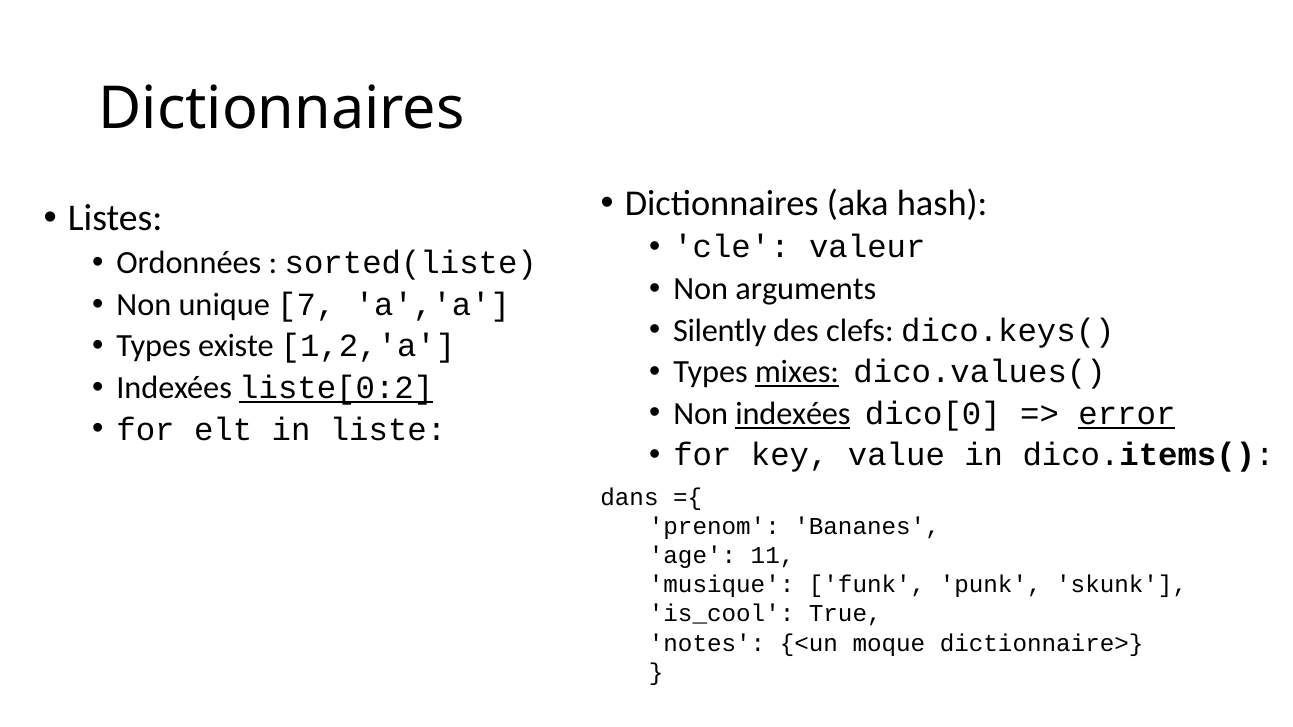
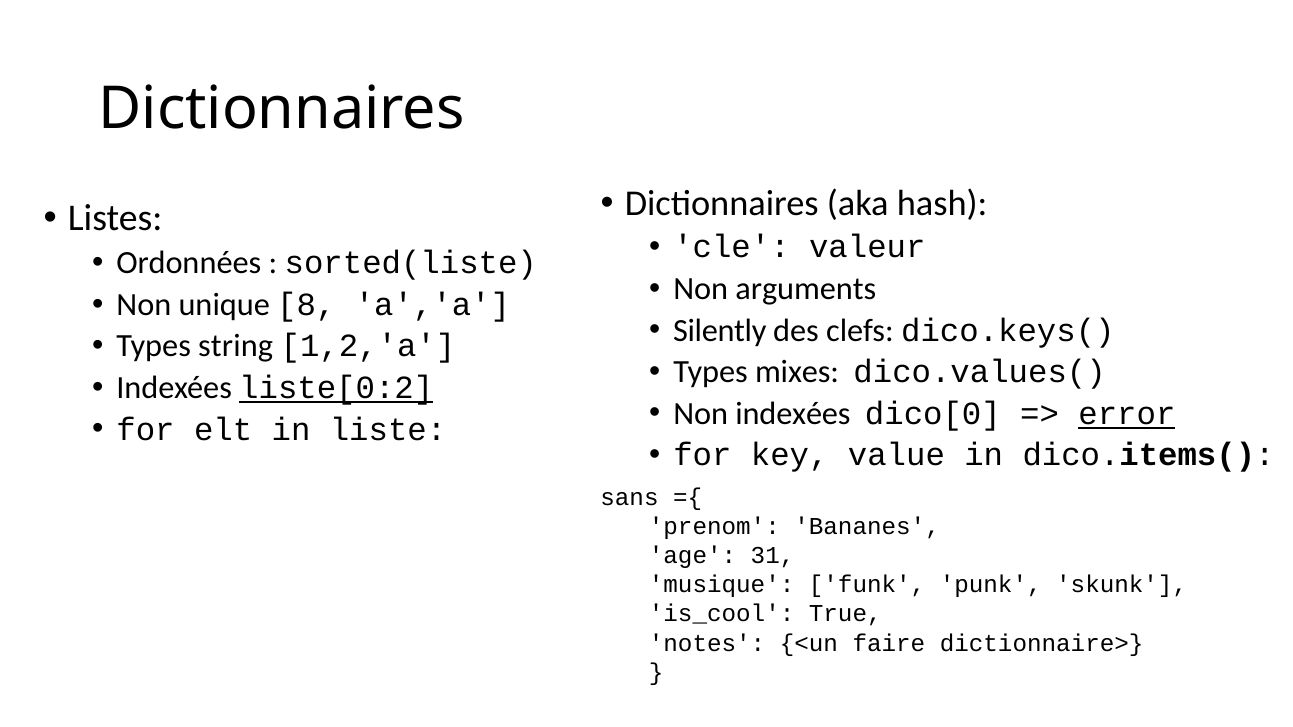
7: 7 -> 8
existe: existe -> string
mixes underline: present -> none
indexées at (793, 414) underline: present -> none
dans: dans -> sans
11: 11 -> 31
moque: moque -> faire
